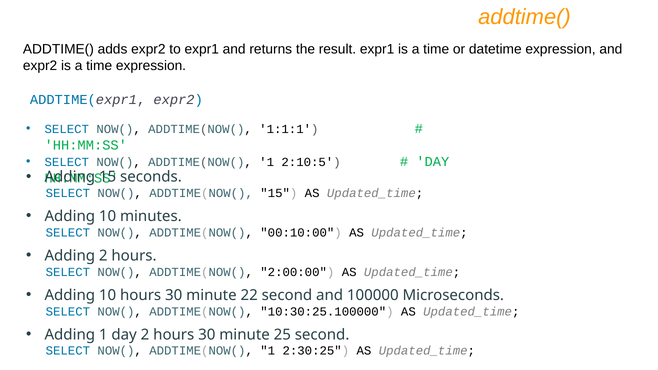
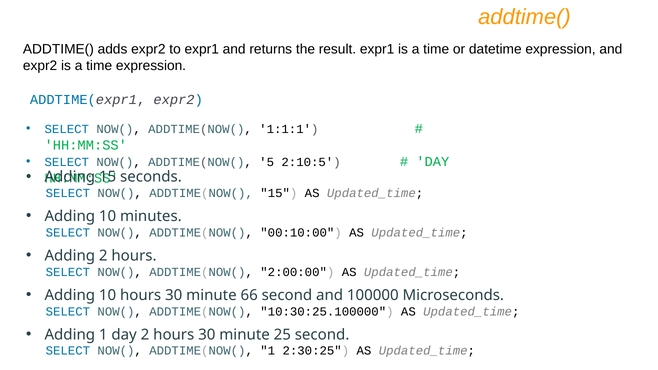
1 at (267, 162): 1 -> 5
22: 22 -> 66
